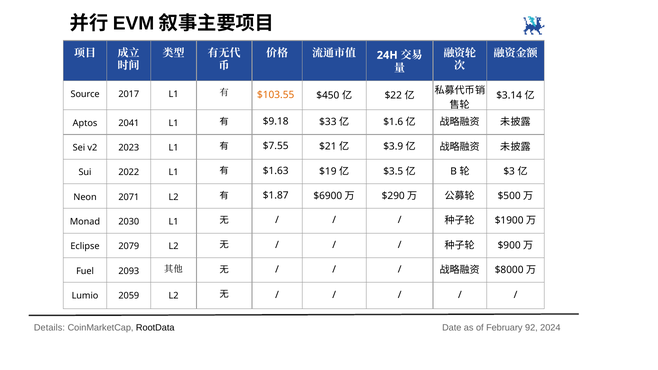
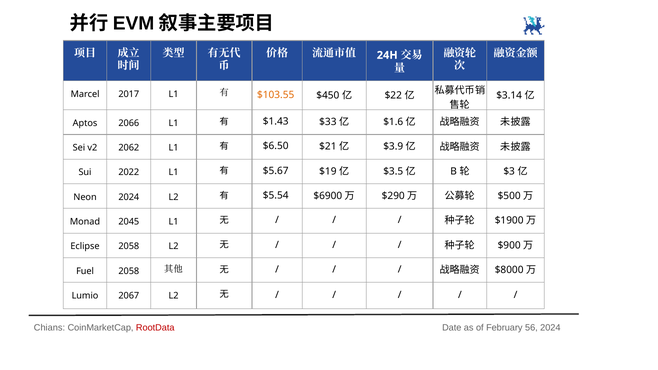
Source: Source -> Marcel
2041: 2041 -> 2066
$9.18: $9.18 -> $1.43
2023: 2023 -> 2062
$7.55: $7.55 -> $6.50
$1.63: $1.63 -> $5.67
Neon 2071: 2071 -> 2024
$1.87: $1.87 -> $5.54
2030: 2030 -> 2045
Eclipse 2079: 2079 -> 2058
Fuel 2093: 2093 -> 2058
2059: 2059 -> 2067
Details: Details -> Chians
RootData colour: black -> red
92: 92 -> 56
